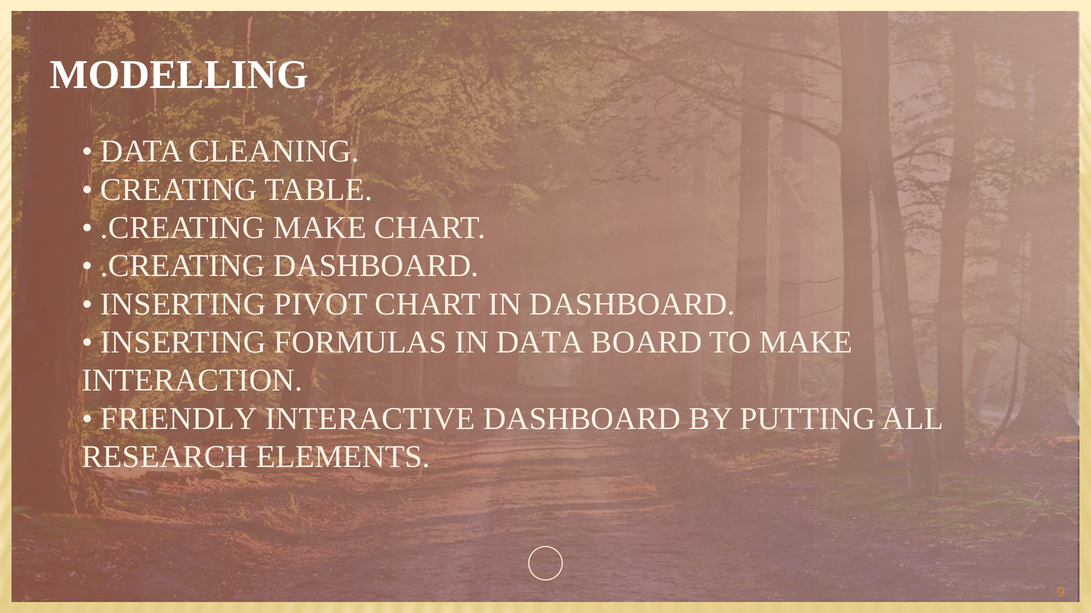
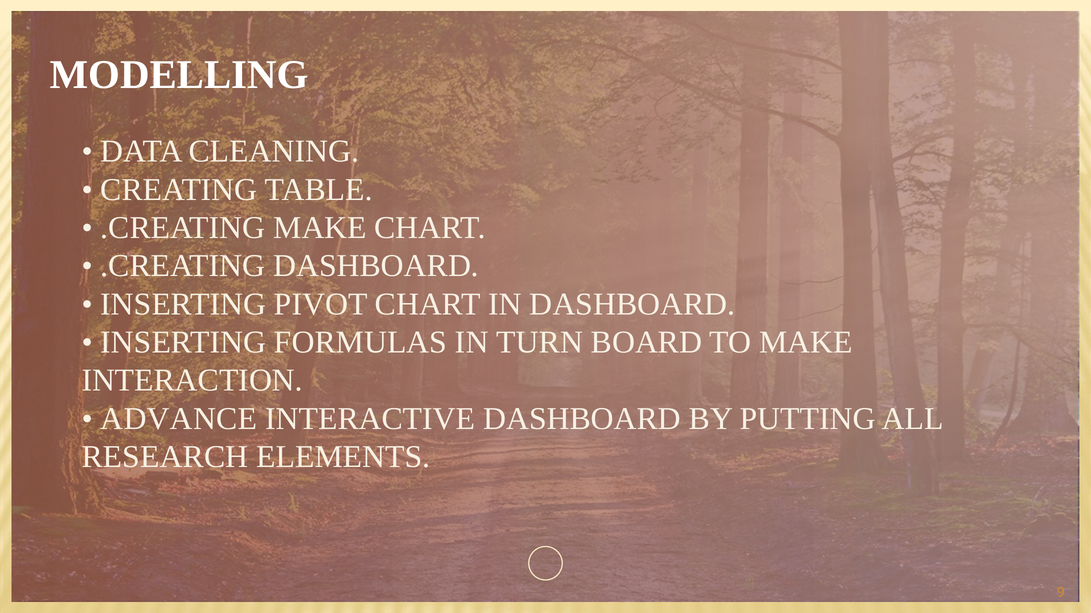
IN DATA: DATA -> TURN
FRIENDLY: FRIENDLY -> ADVANCE
